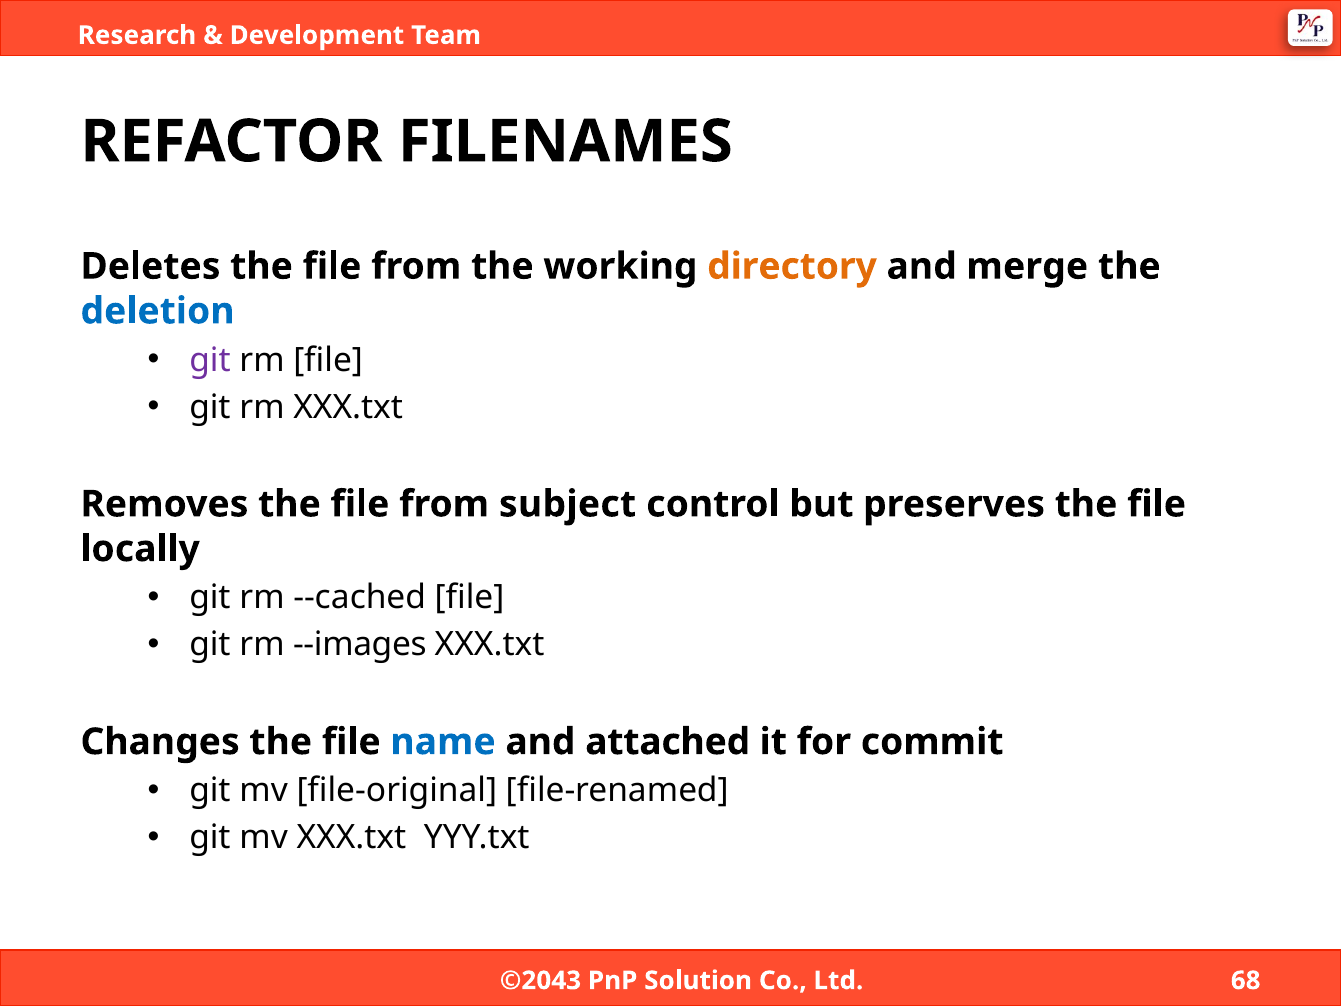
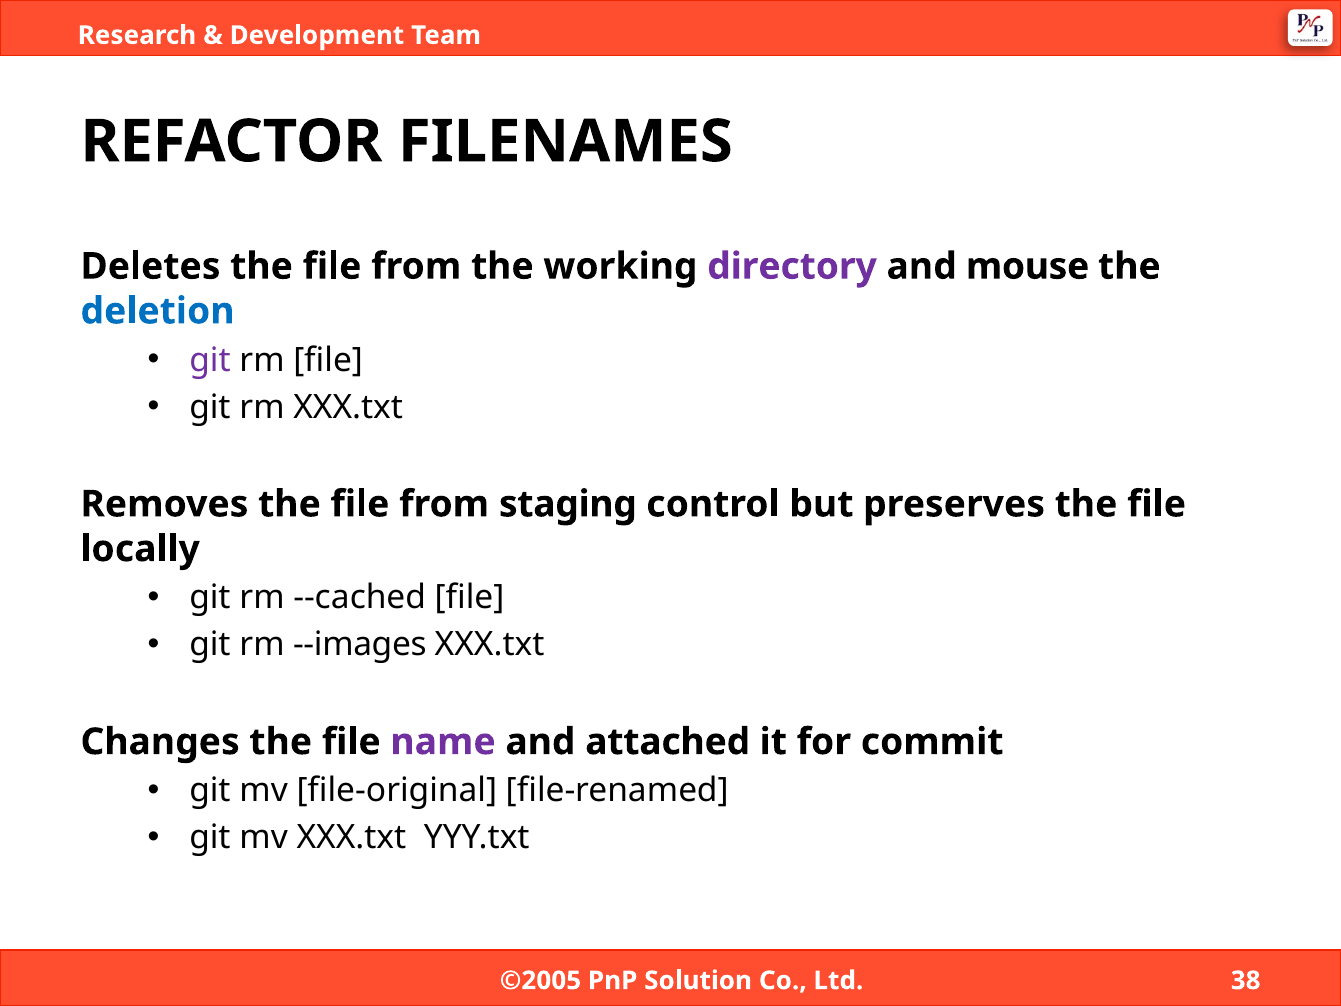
directory colour: orange -> purple
merge: merge -> mouse
subject: subject -> staging
name colour: blue -> purple
©2043: ©2043 -> ©2005
68: 68 -> 38
